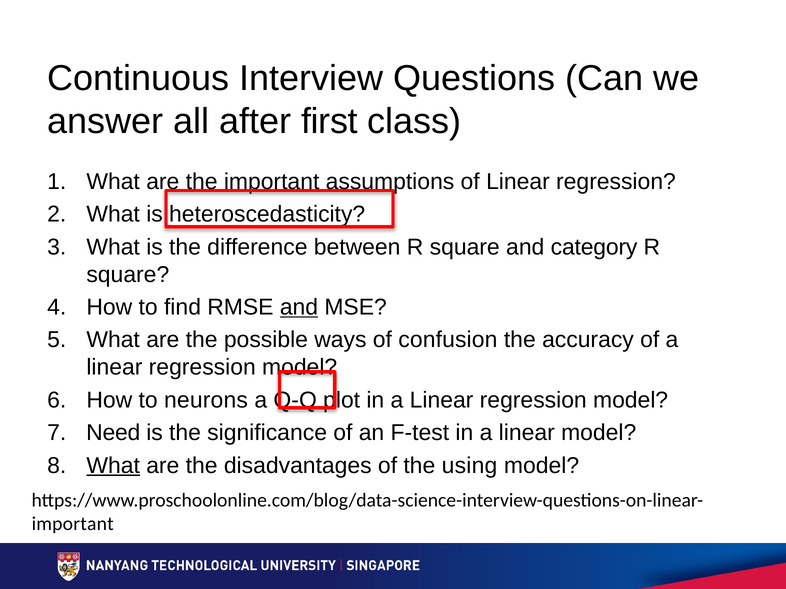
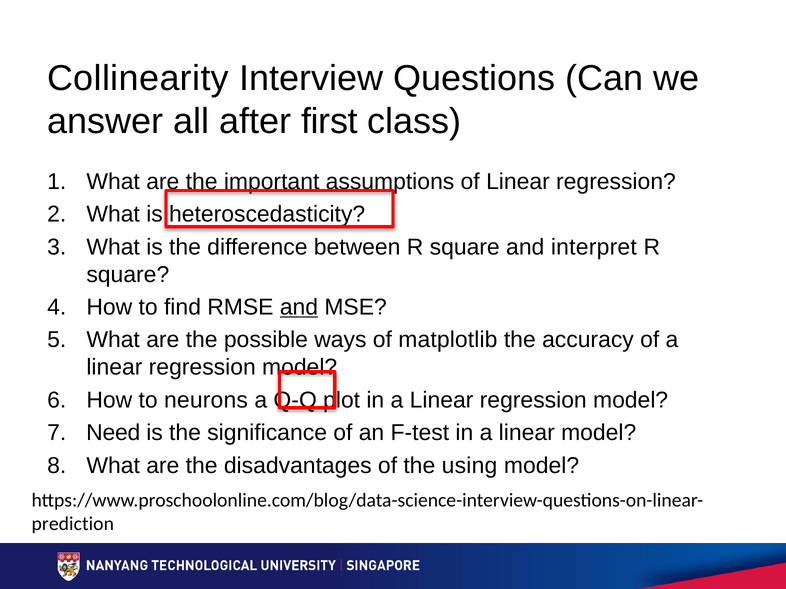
Continuous: Continuous -> Collinearity
category: category -> interpret
confusion: confusion -> matplotlib
What at (113, 466) underline: present -> none
important at (73, 524): important -> prediction
